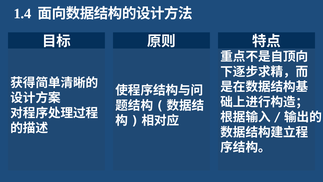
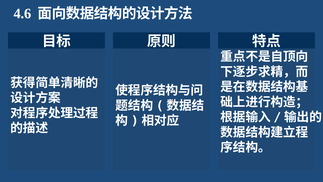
1.4: 1.4 -> 4.6
